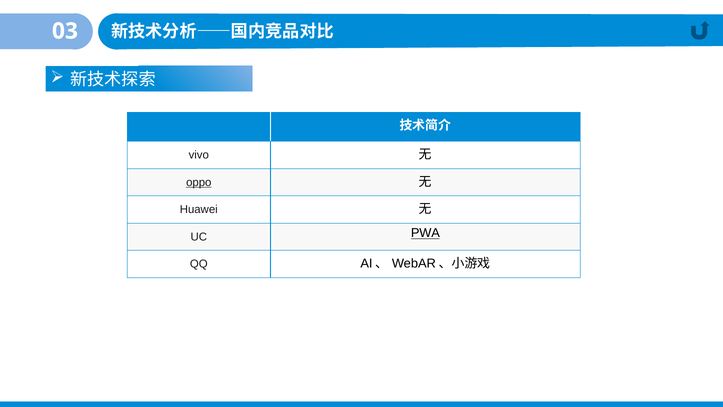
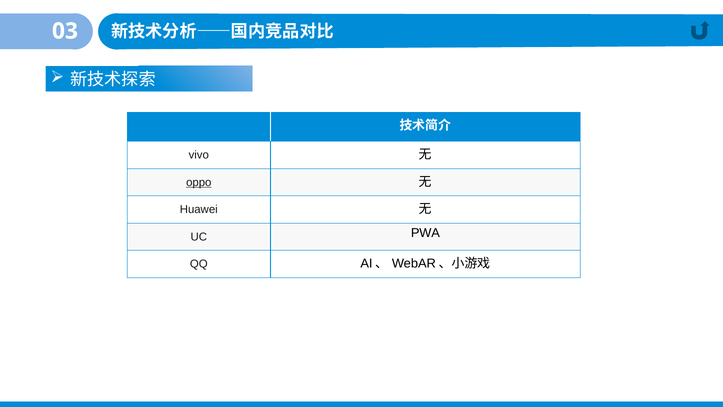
PWA underline: present -> none
